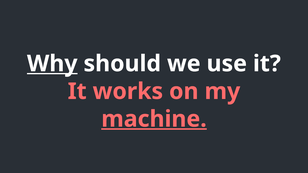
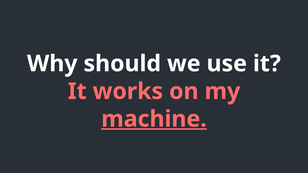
Why underline: present -> none
